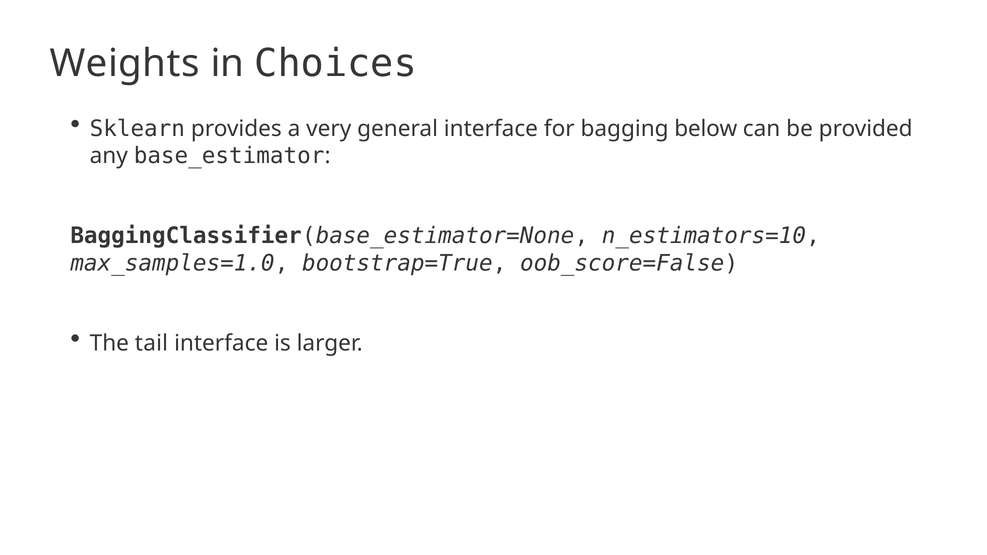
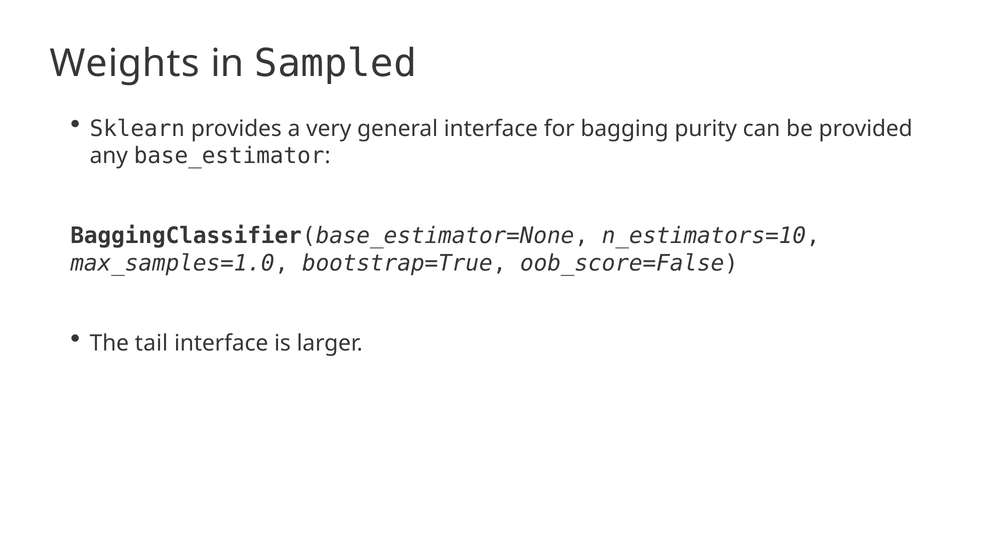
Choices: Choices -> Sampled
below: below -> purity
